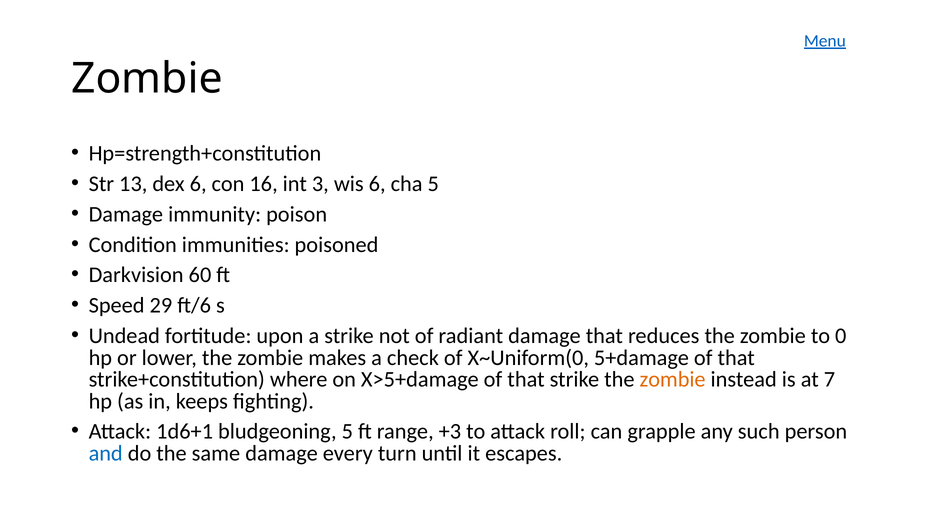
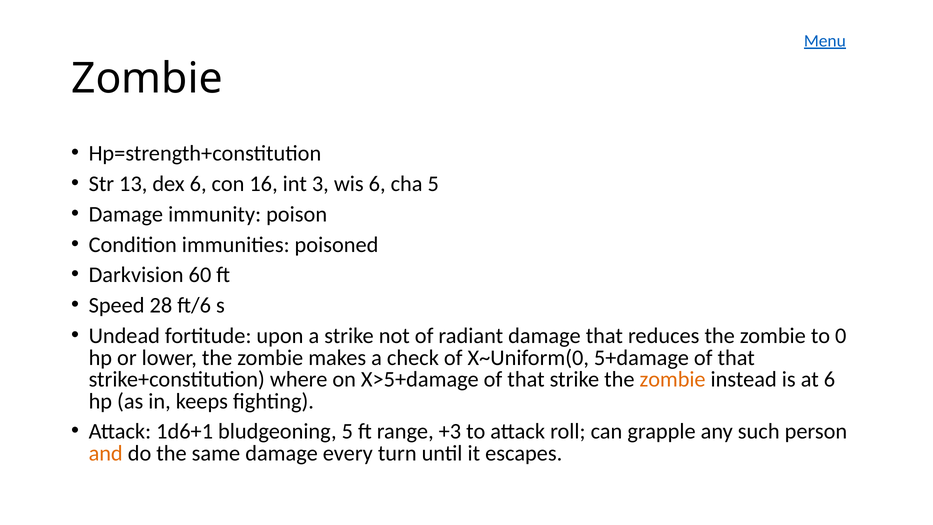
29: 29 -> 28
at 7: 7 -> 6
and colour: blue -> orange
